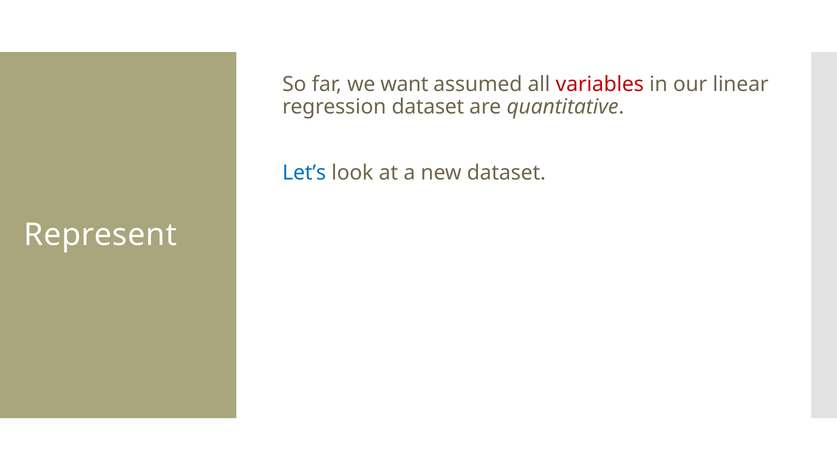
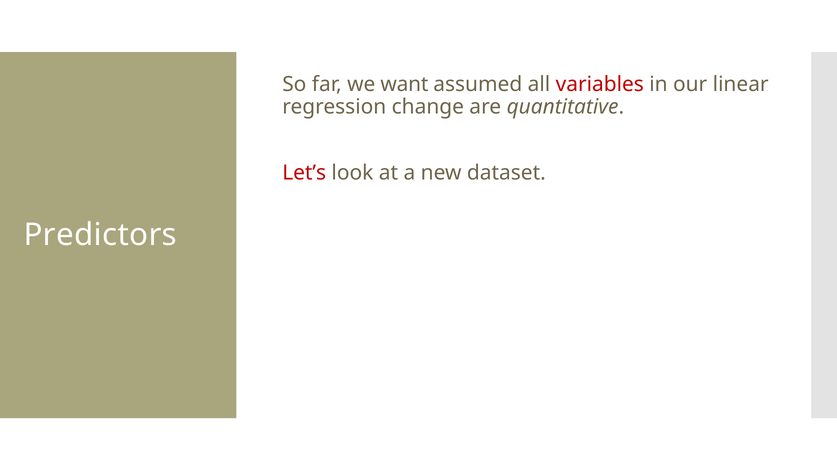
regression dataset: dataset -> change
Let’s colour: blue -> red
Represent: Represent -> Predictors
